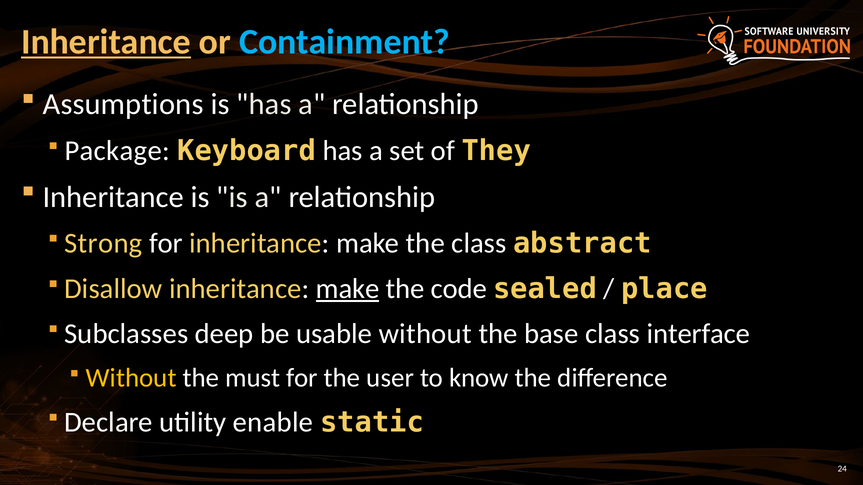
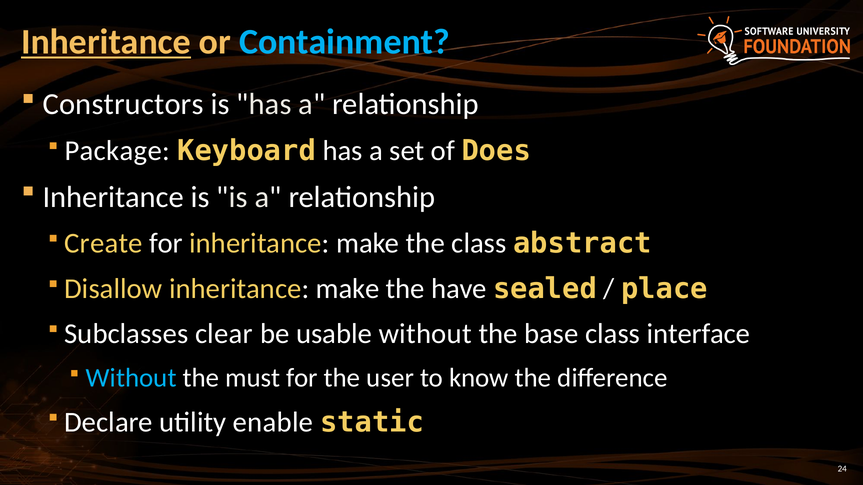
Assumptions: Assumptions -> Constructors
They: They -> Does
Strong: Strong -> Create
make at (348, 289) underline: present -> none
code: code -> have
deep: deep -> clear
Without at (131, 378) colour: yellow -> light blue
